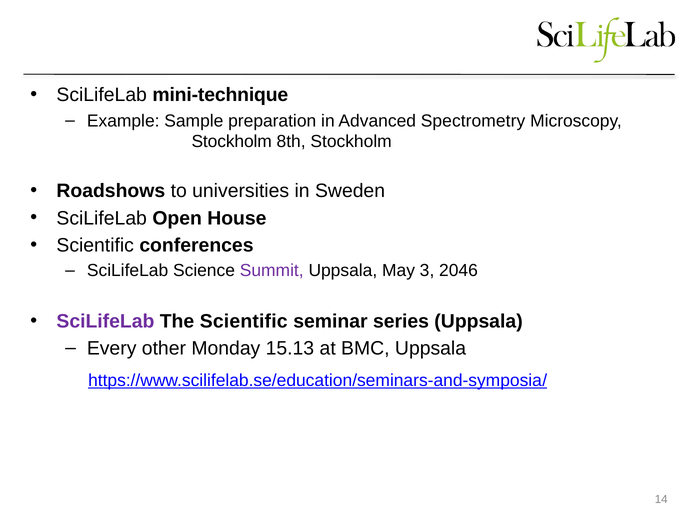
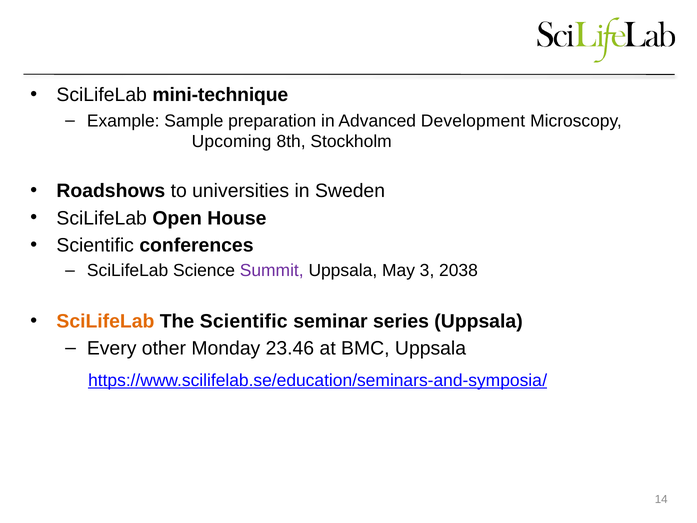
Spectrometry: Spectrometry -> Development
Stockholm at (232, 142): Stockholm -> Upcoming
2046: 2046 -> 2038
SciLifeLab at (105, 321) colour: purple -> orange
15.13: 15.13 -> 23.46
